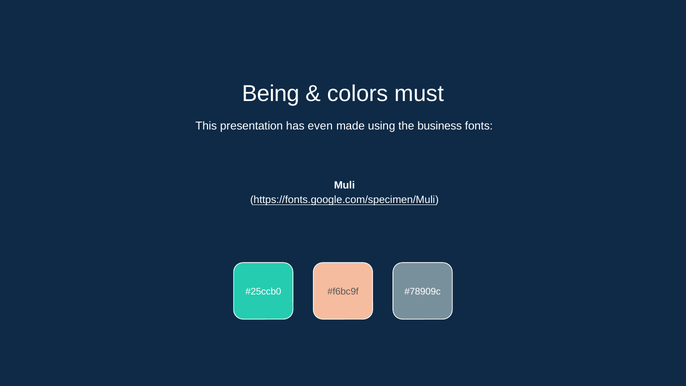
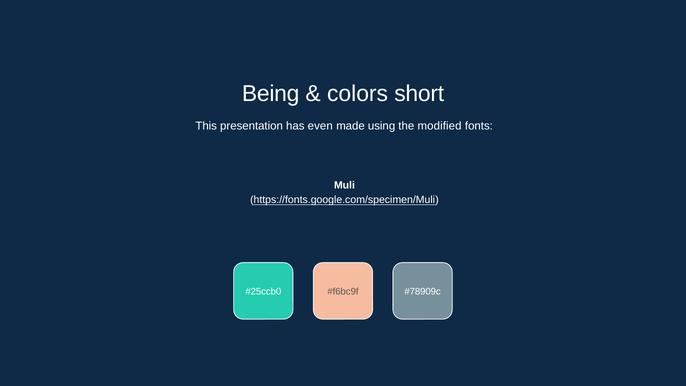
must: must -> short
business: business -> modified
